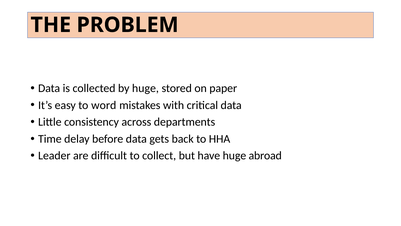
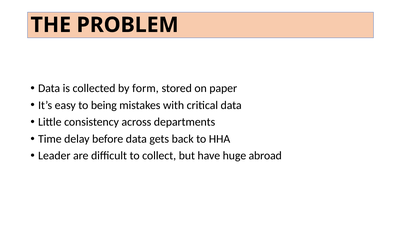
by huge: huge -> form
word: word -> being
